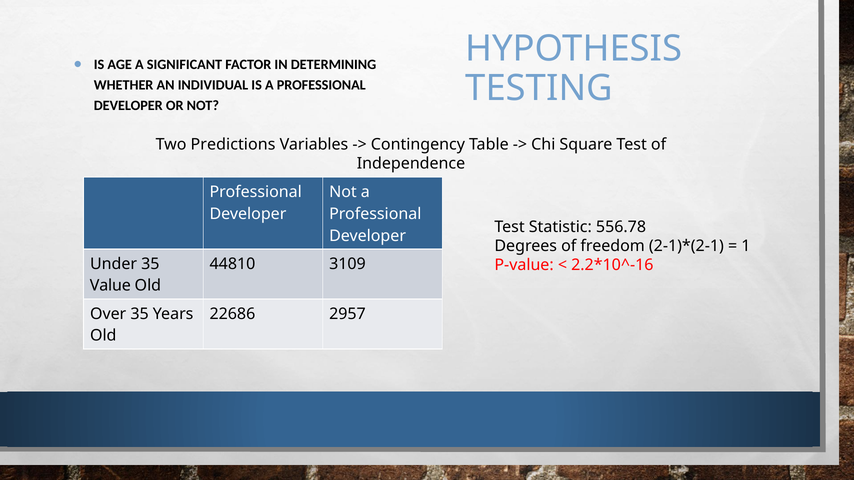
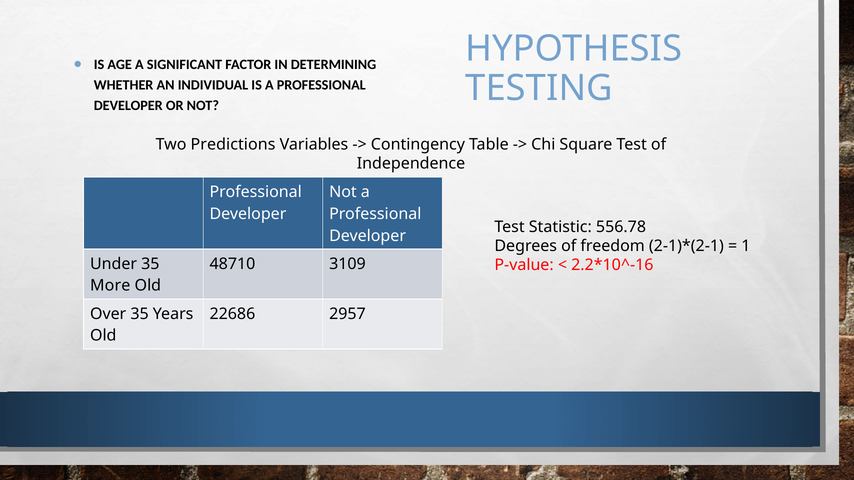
44810: 44810 -> 48710
Value: Value -> More
